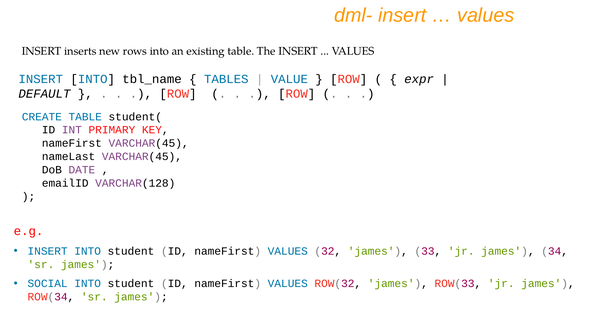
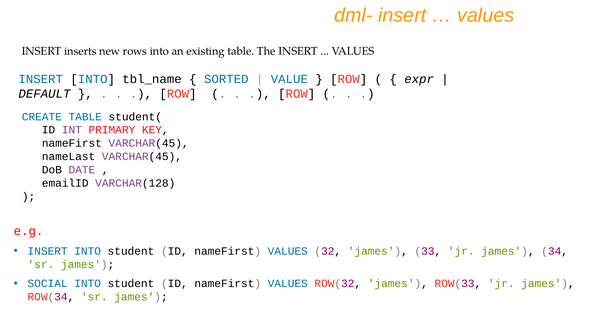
TABLES: TABLES -> SORTED
